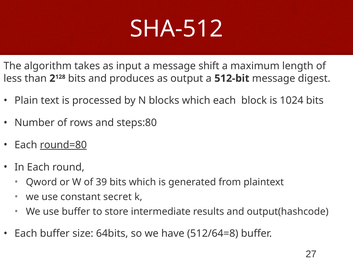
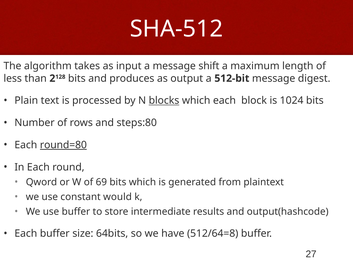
blocks underline: none -> present
39: 39 -> 69
secret: secret -> would
